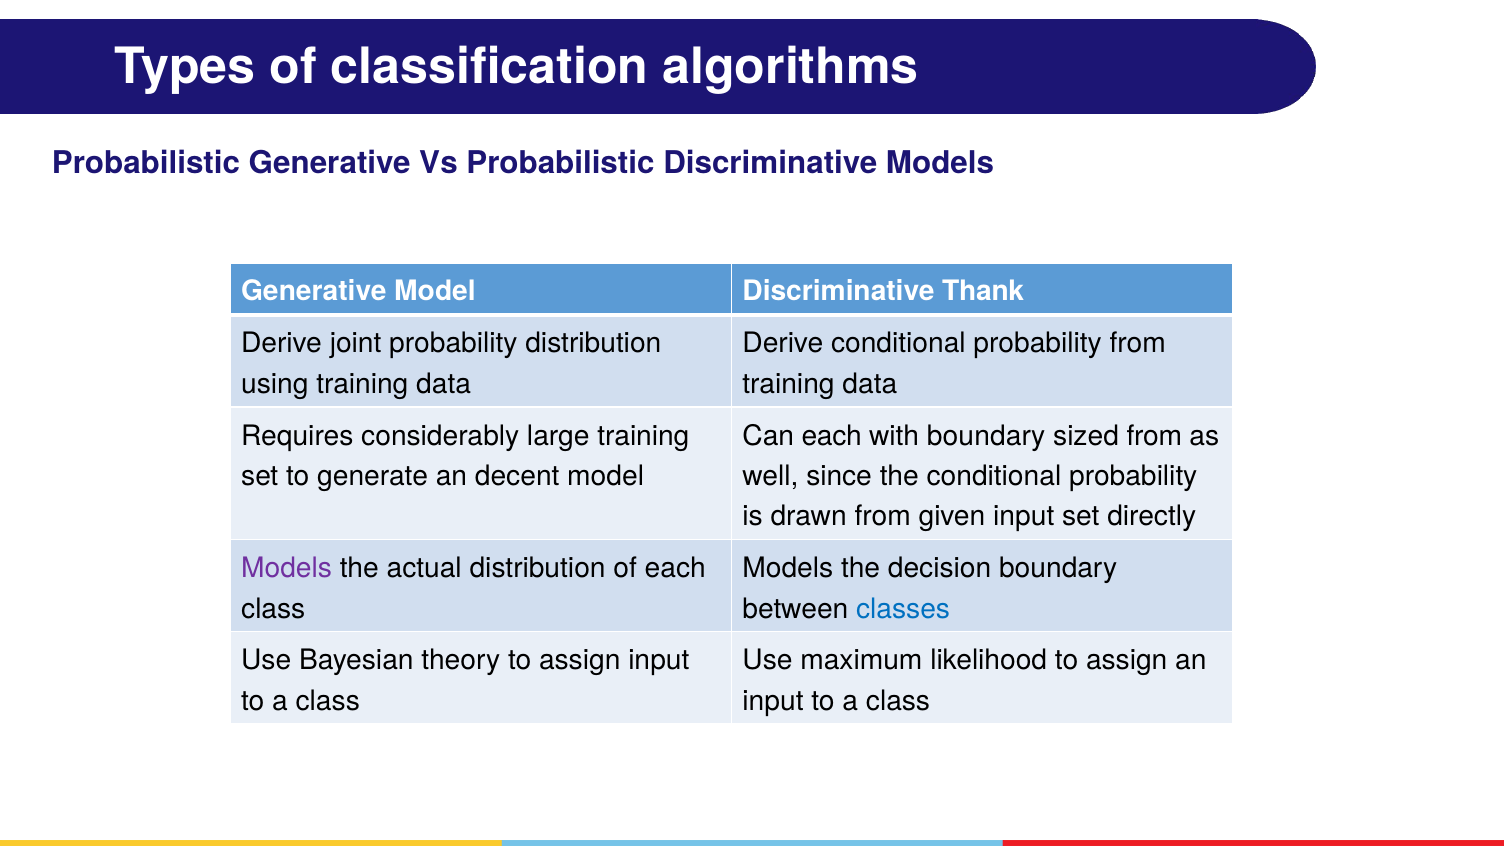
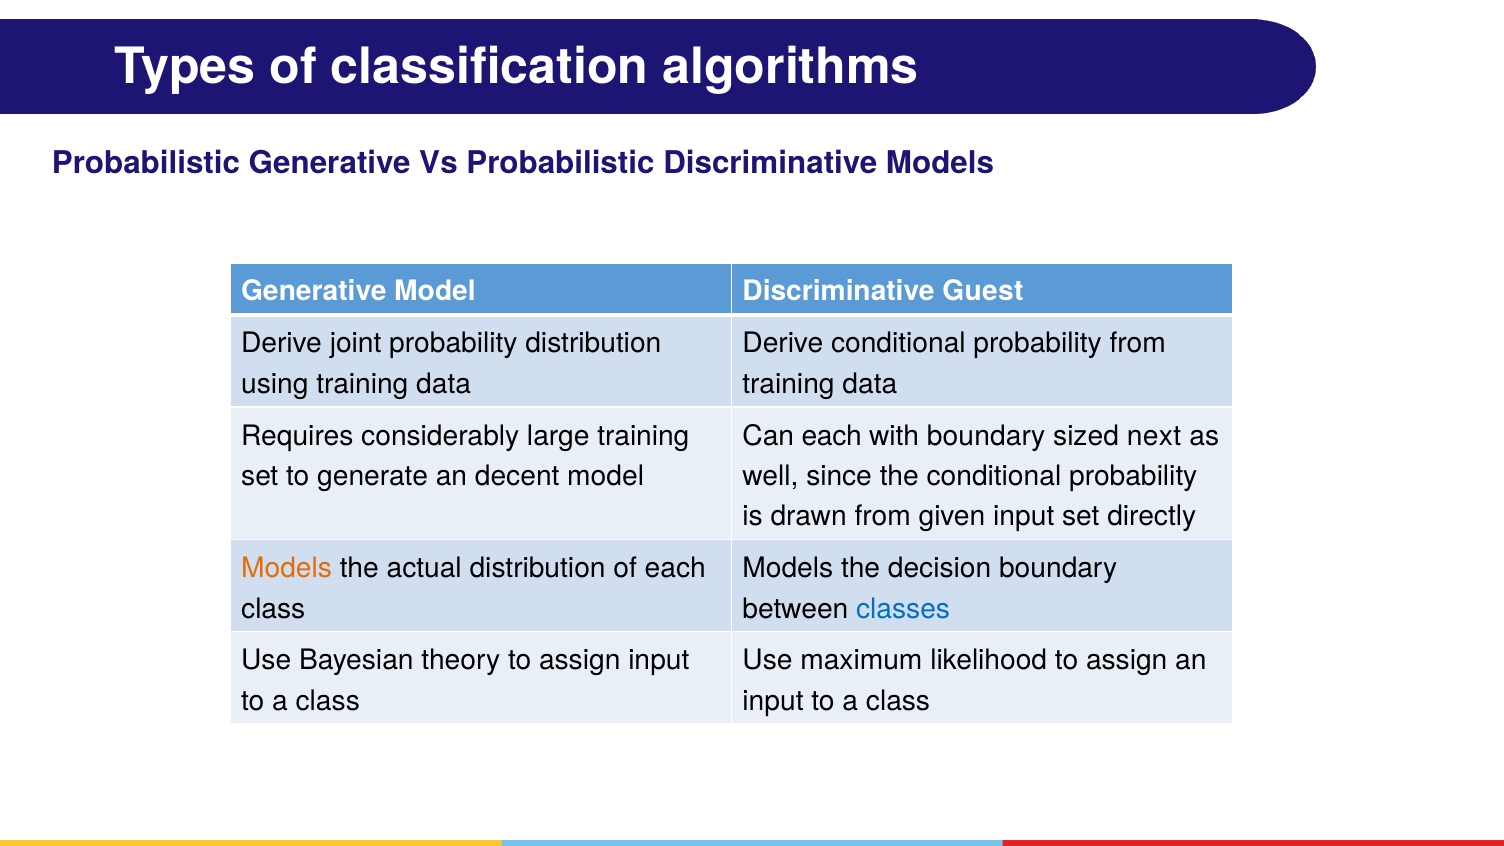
Thank: Thank -> Guest
sized from: from -> next
Models at (287, 568) colour: purple -> orange
